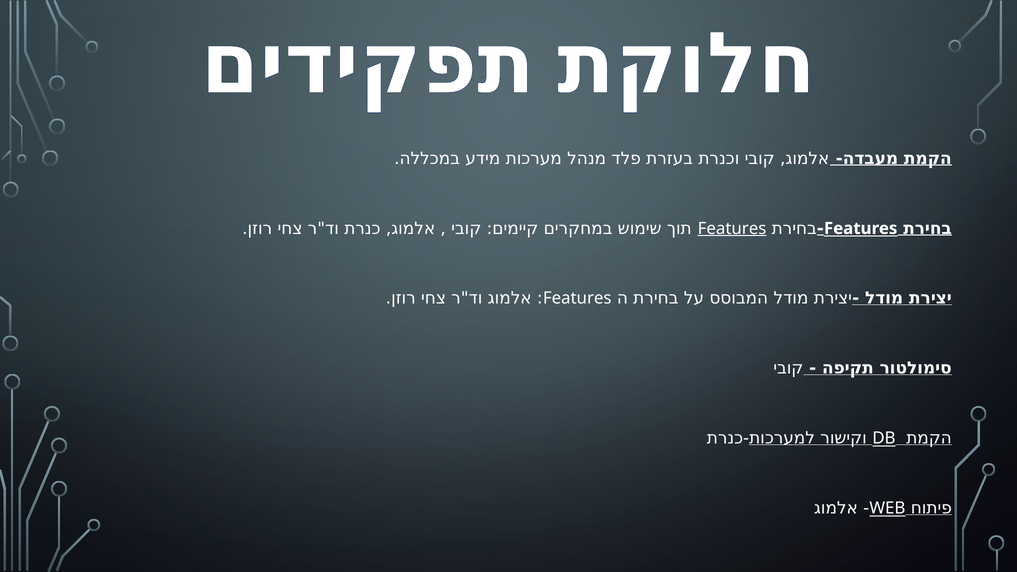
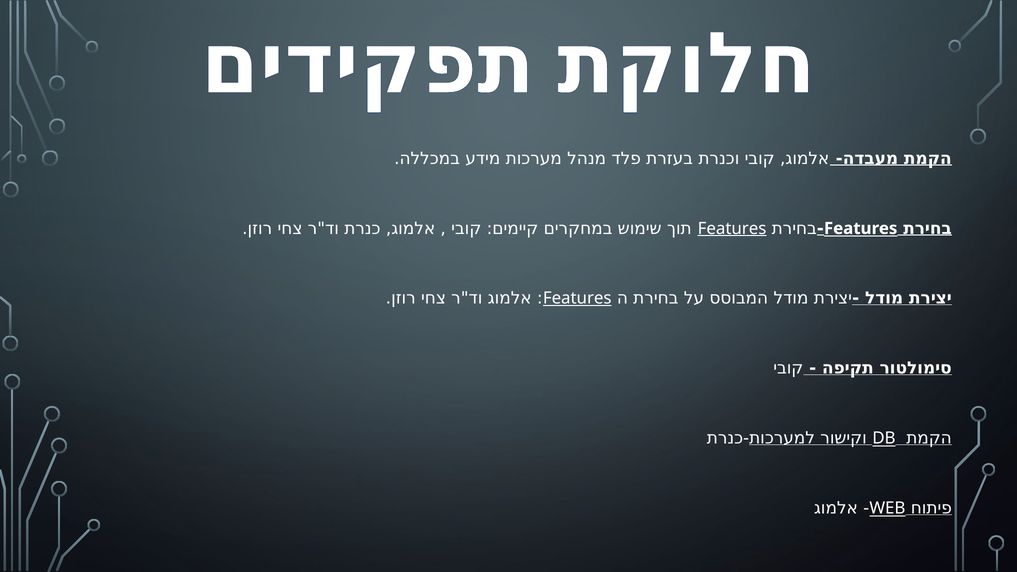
Features at (577, 298) underline: none -> present
